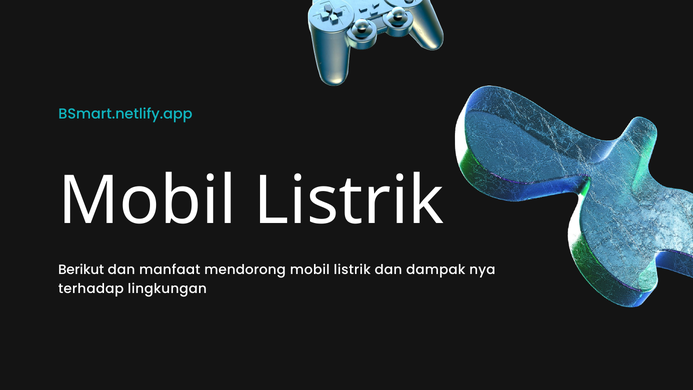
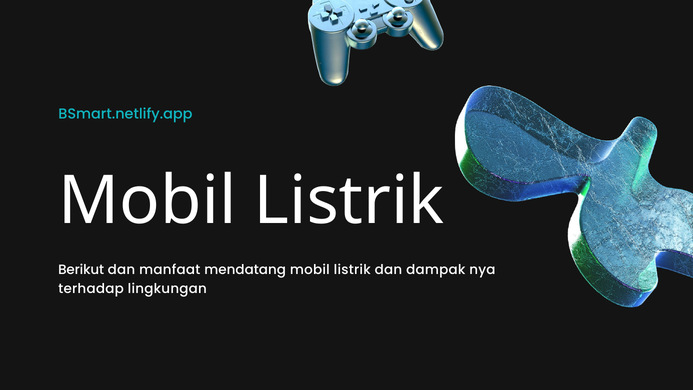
mendorong: mendorong -> mendatang
